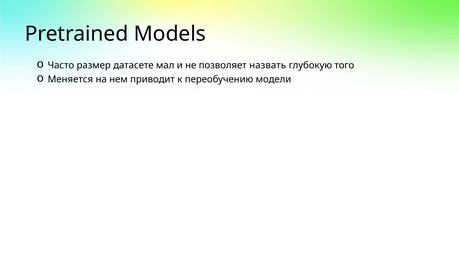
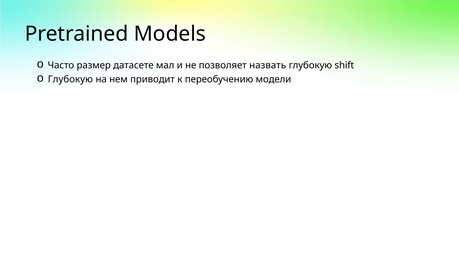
того: того -> shift
Меняется at (70, 79): Меняется -> Глубокую
